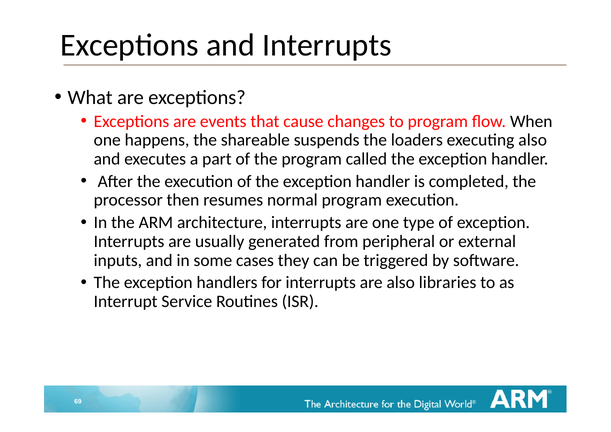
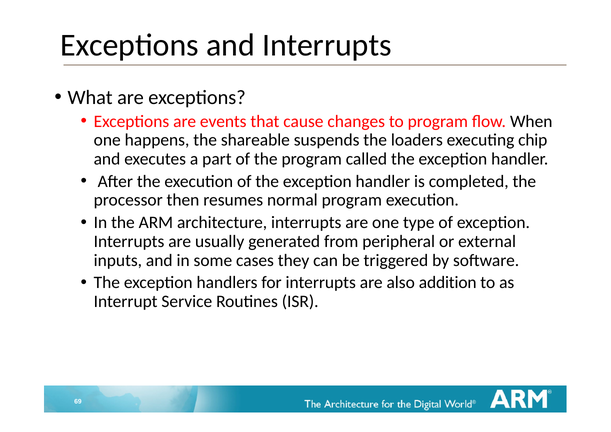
executing also: also -> chip
libraries: libraries -> addition
